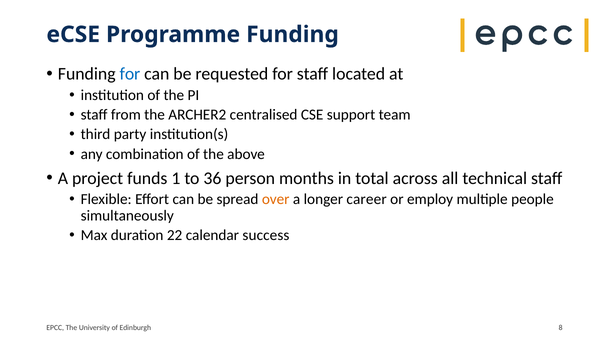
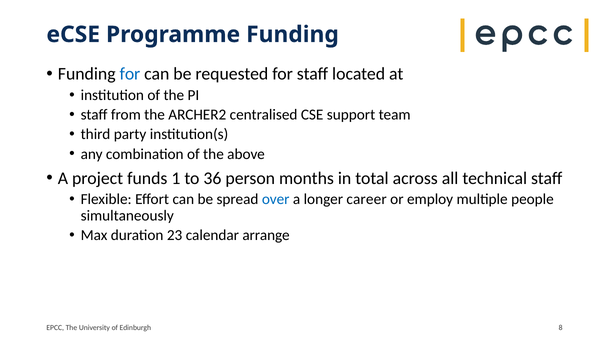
over colour: orange -> blue
22: 22 -> 23
success: success -> arrange
